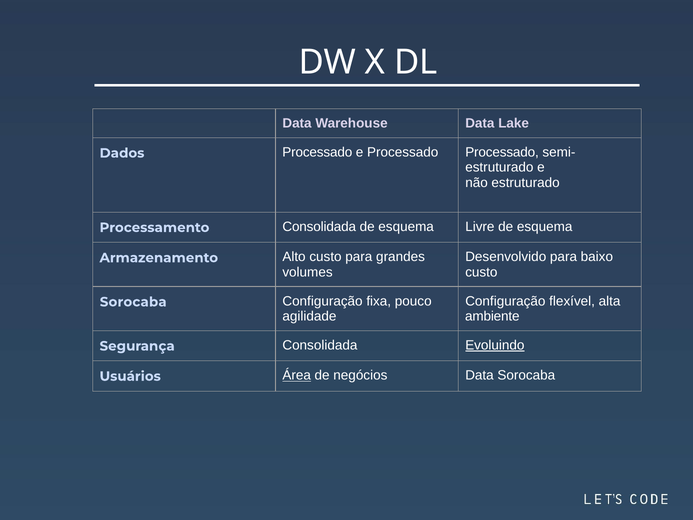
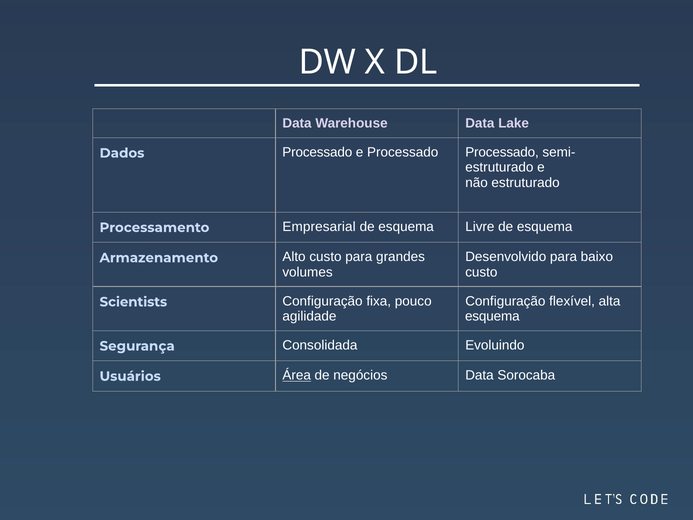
Processamento Consolidada: Consolidada -> Empresarial
Sorocaba at (133, 302): Sorocaba -> Scientists
ambiente at (492, 316): ambiente -> esquema
Evoluindo underline: present -> none
